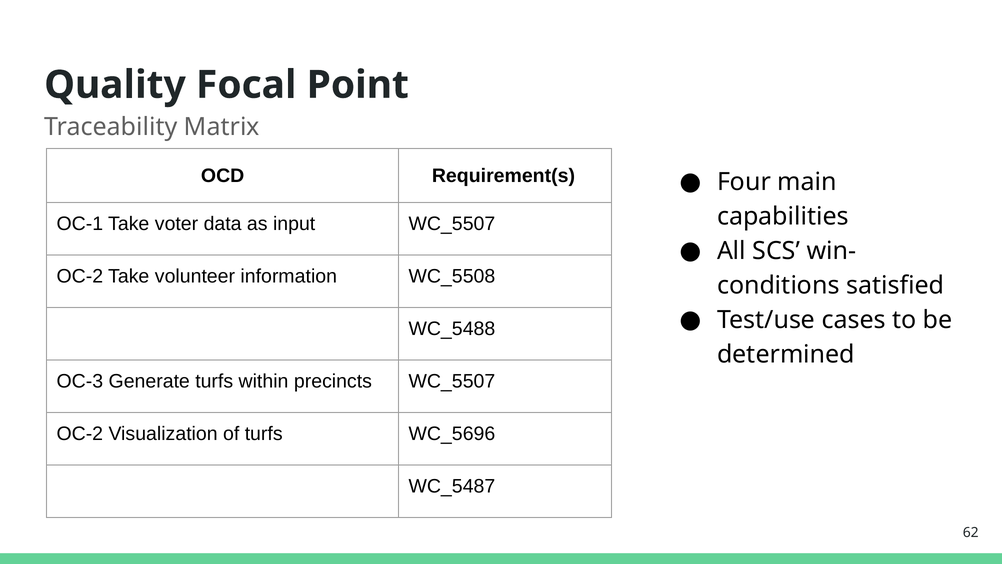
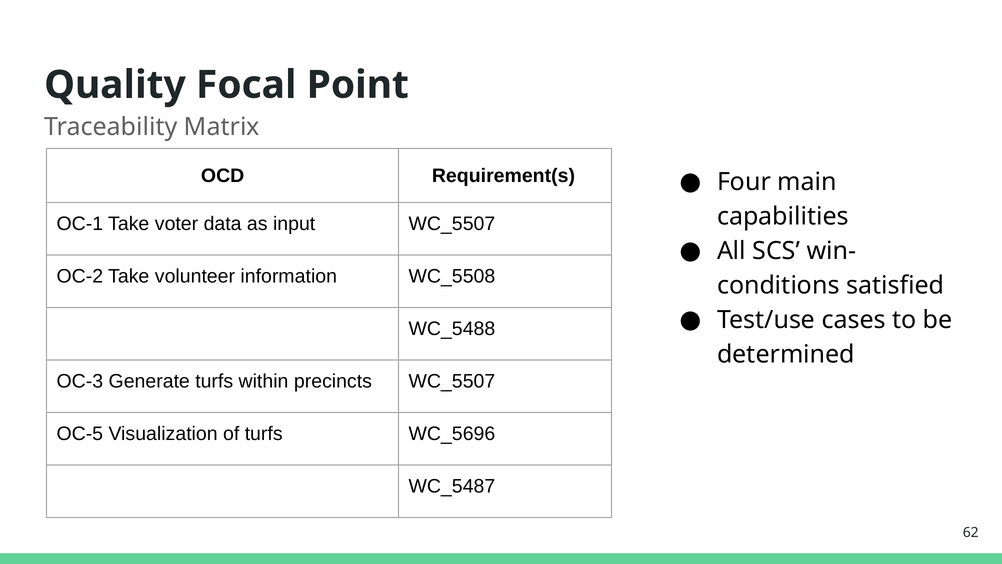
OC-2 at (80, 434): OC-2 -> OC-5
